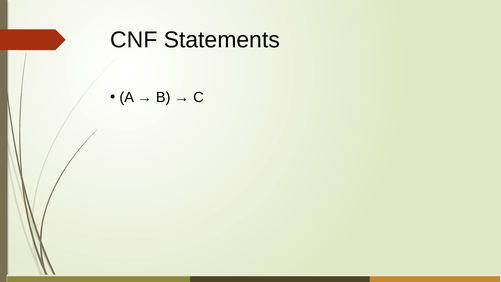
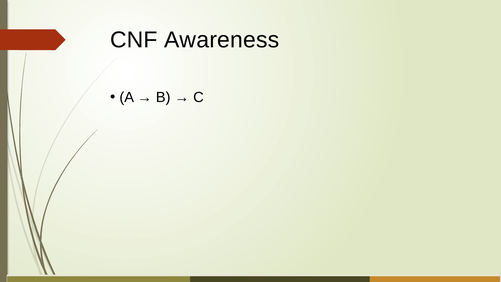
Statements: Statements -> Awareness
